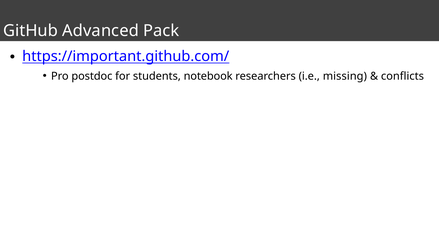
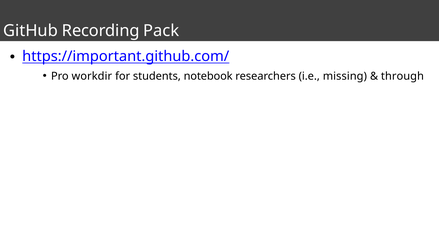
Advanced: Advanced -> Recording
postdoc: postdoc -> workdir
conflicts: conflicts -> through
